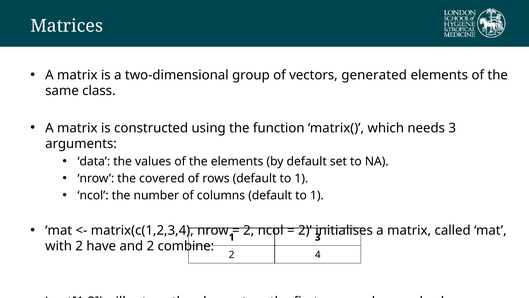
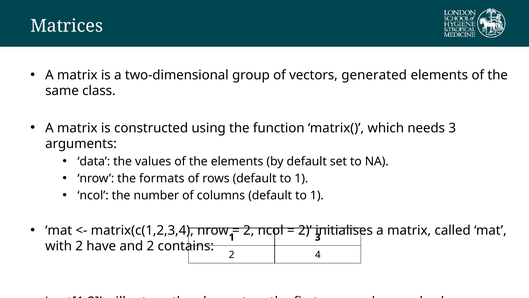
covered: covered -> formats
combine: combine -> contains
